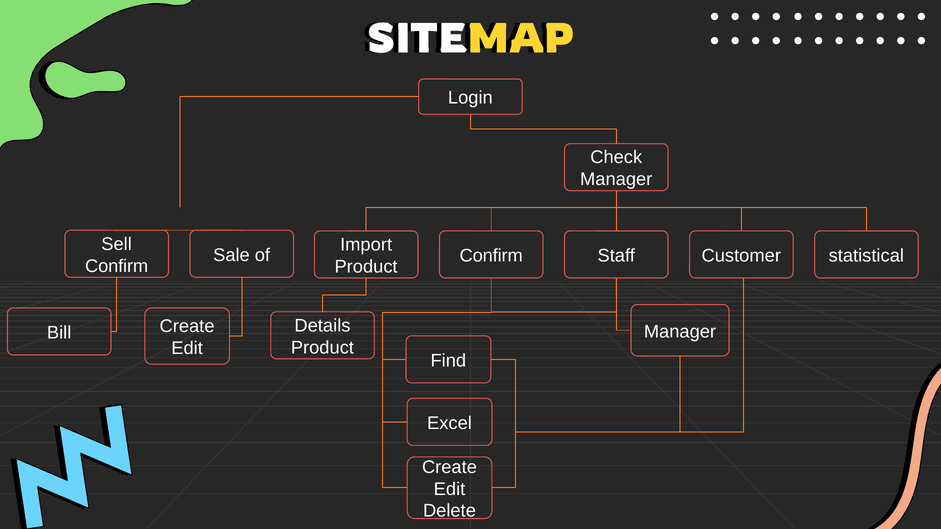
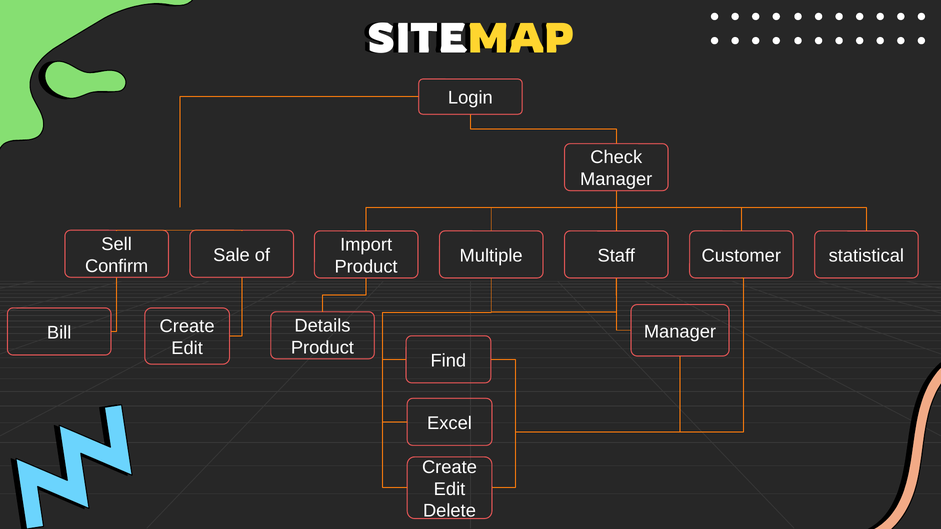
Confirm at (491, 256): Confirm -> Multiple
